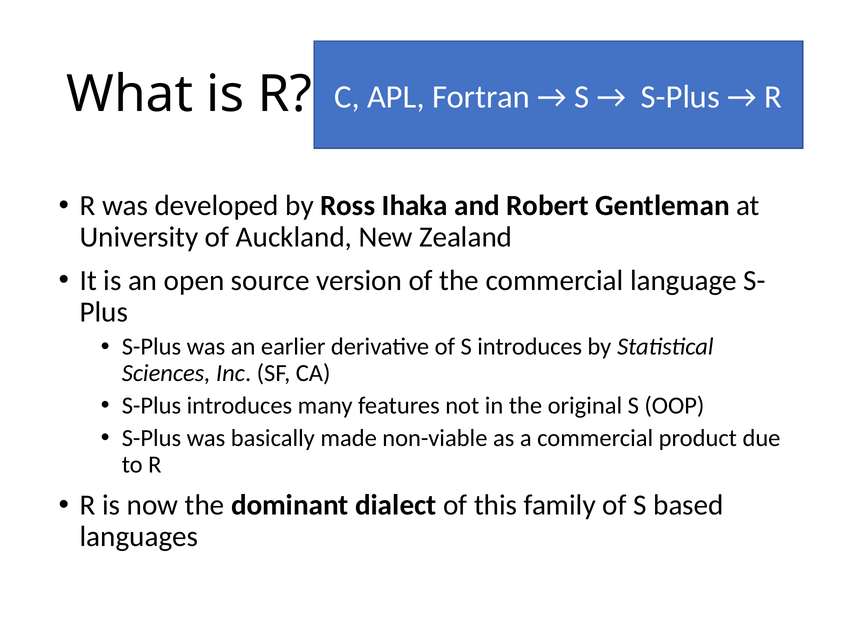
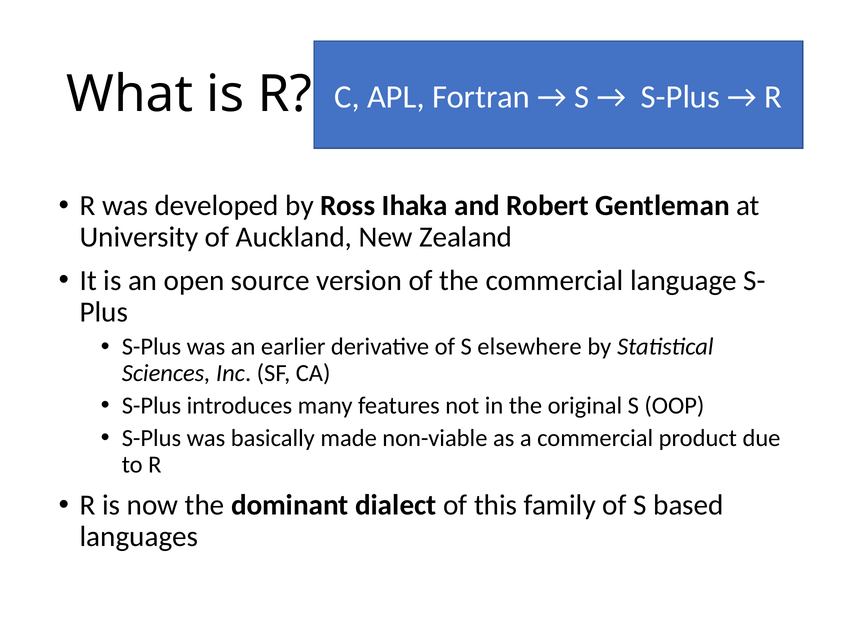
S introduces: introduces -> elsewhere
